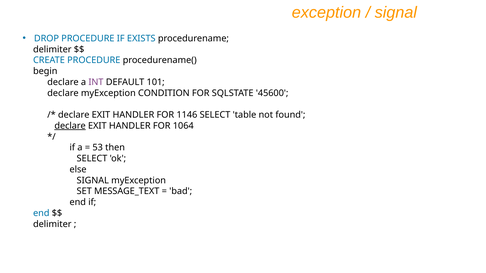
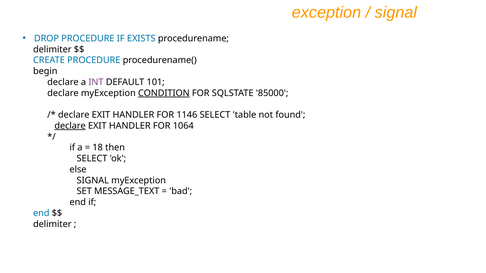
CONDITION underline: none -> present
45600: 45600 -> 85000
53: 53 -> 18
